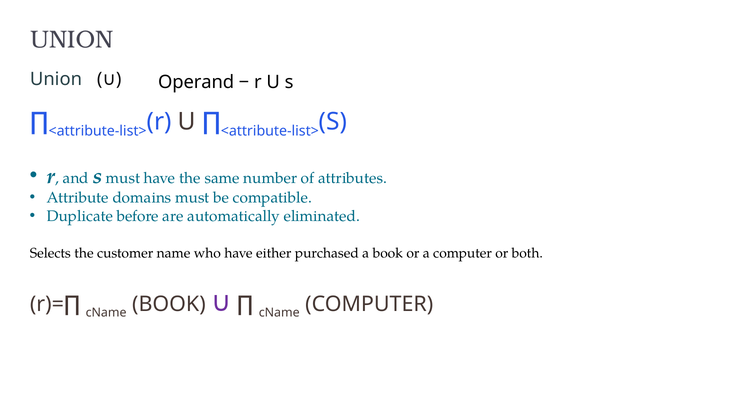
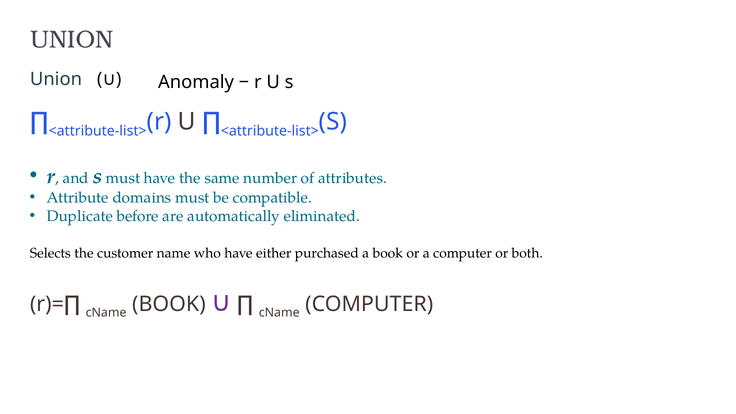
Operand: Operand -> Anomaly
